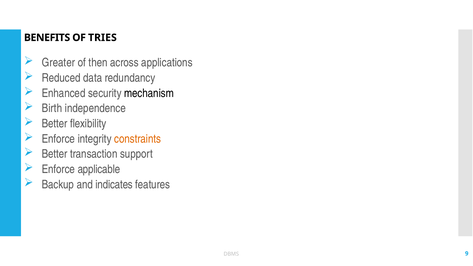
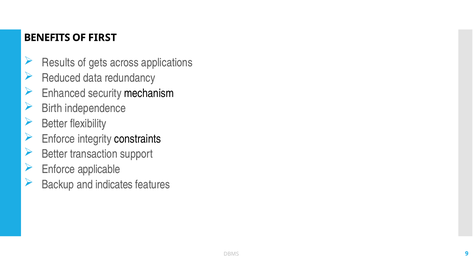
TRIES: TRIES -> FIRST
Greater: Greater -> Results
then: then -> gets
constraints colour: orange -> black
